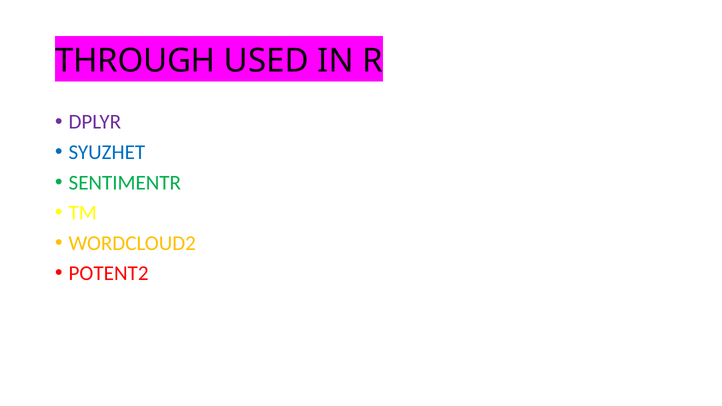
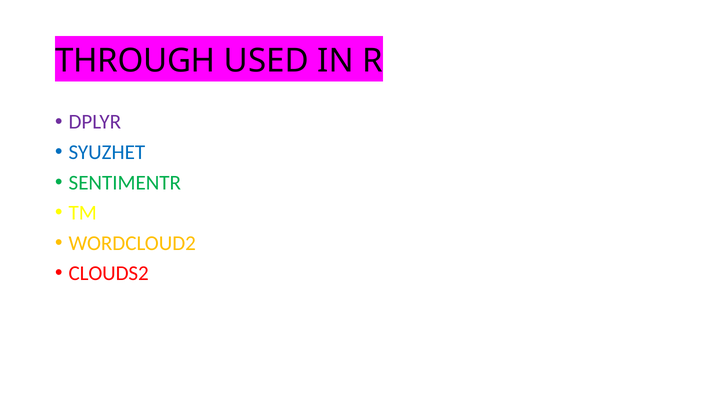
POTENT2: POTENT2 -> CLOUDS2
